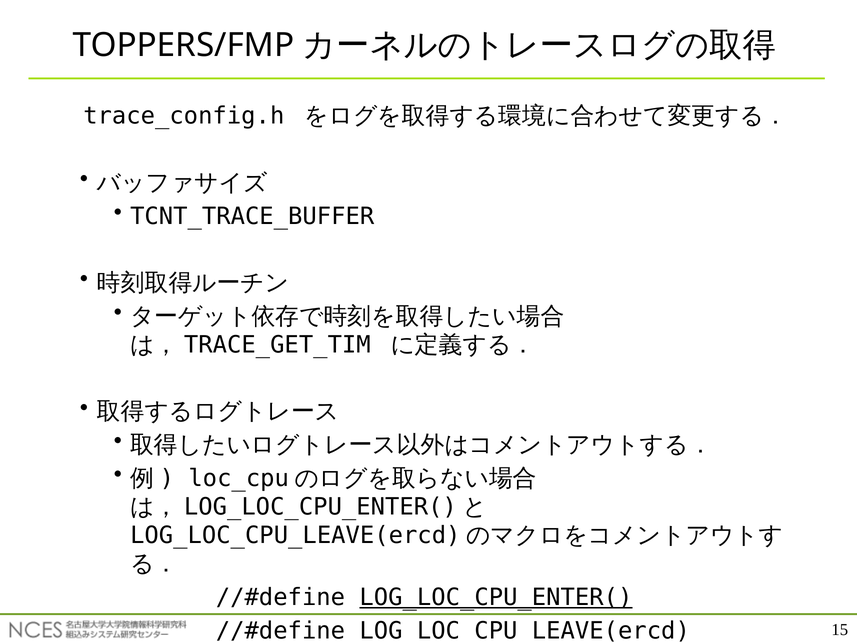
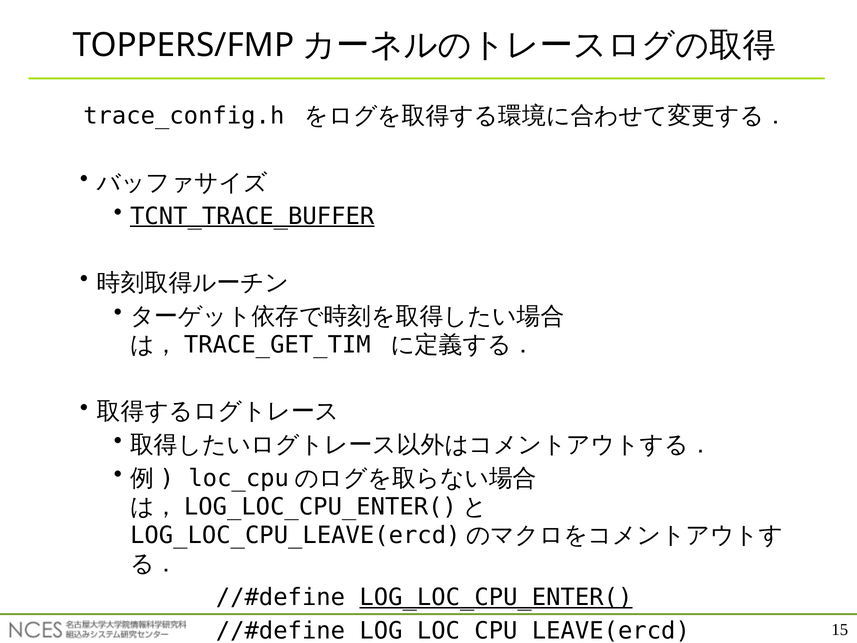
TCNT_TRACE_BUFFER underline: none -> present
